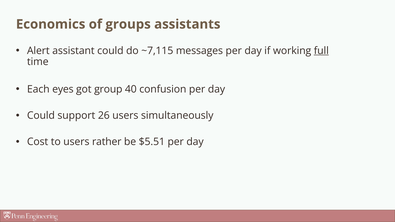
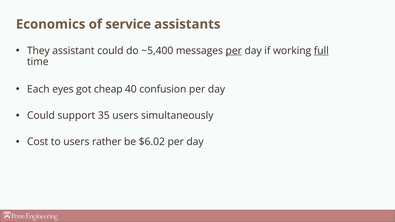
groups: groups -> service
Alert: Alert -> They
~7,115: ~7,115 -> ~5,400
per at (234, 51) underline: none -> present
group: group -> cheap
26: 26 -> 35
$5.51: $5.51 -> $6.02
